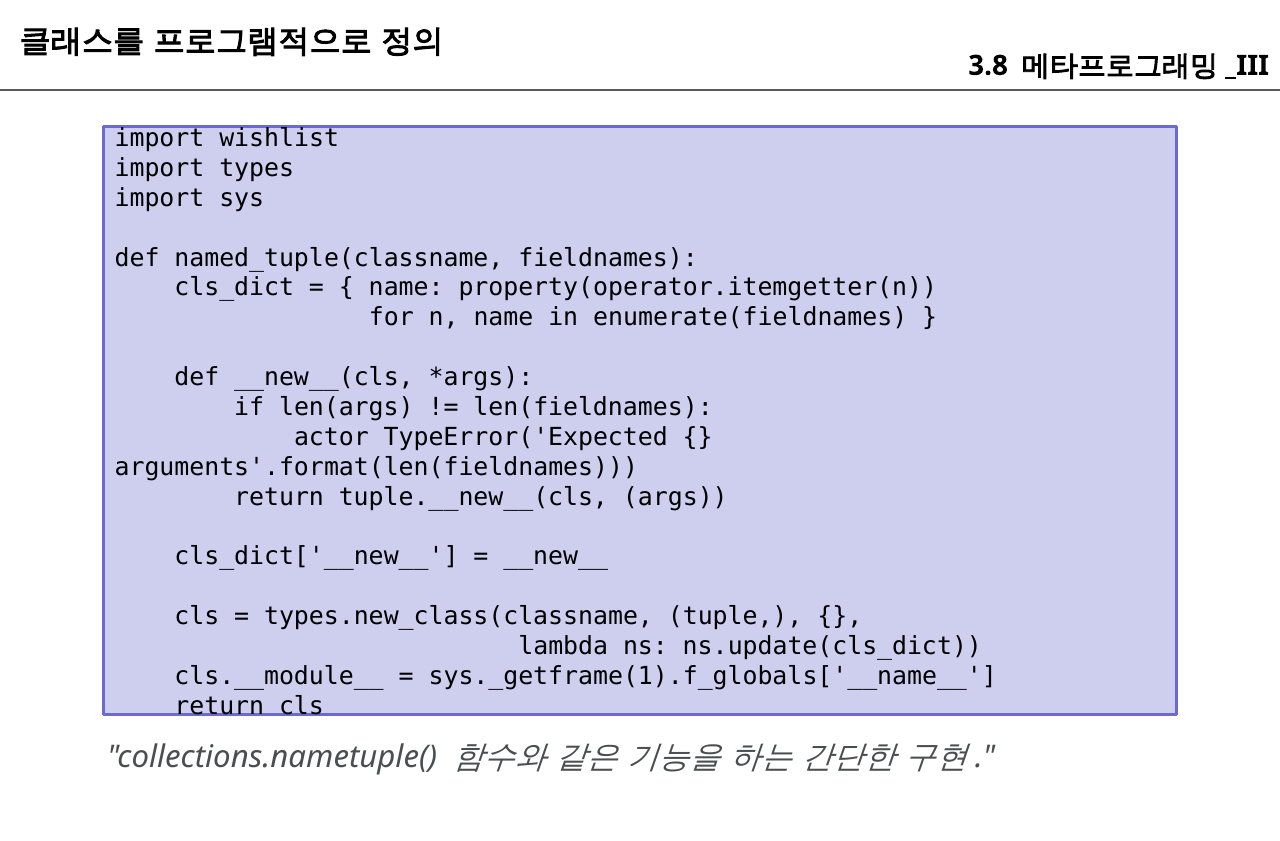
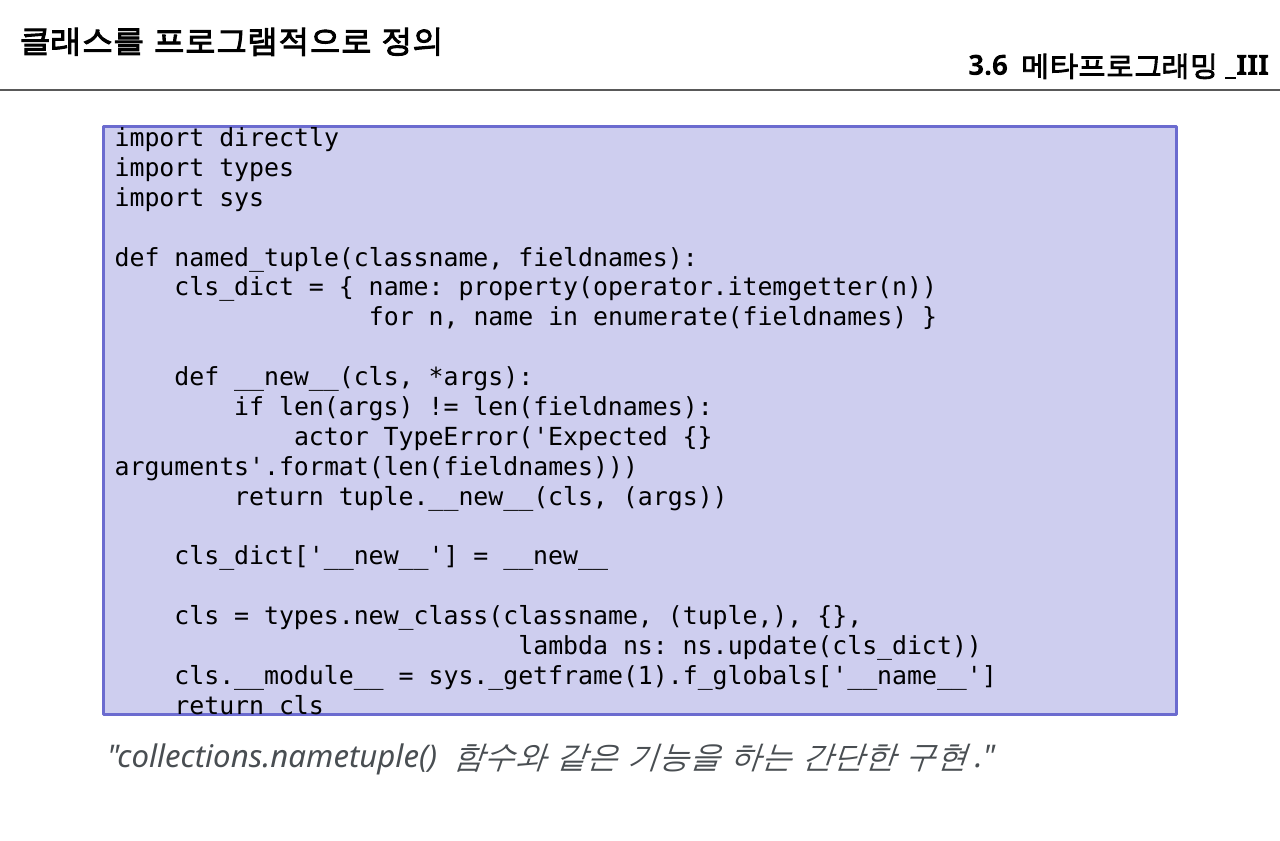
3.8: 3.8 -> 3.6
wishlist: wishlist -> directly
